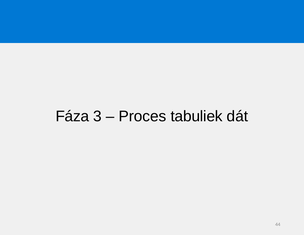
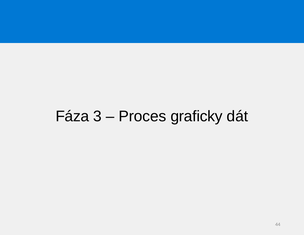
tabuliek: tabuliek -> graficky
